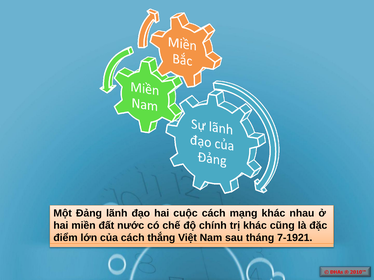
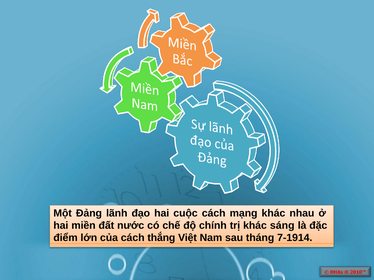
cũng: cũng -> sáng
7-1921: 7-1921 -> 7-1914
